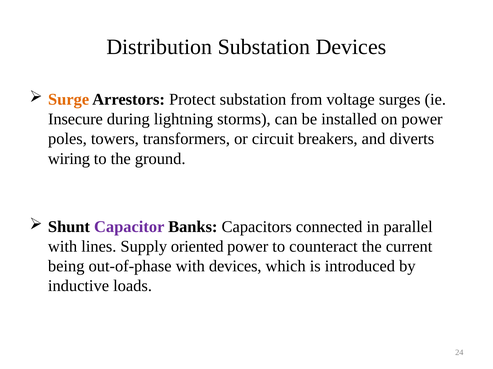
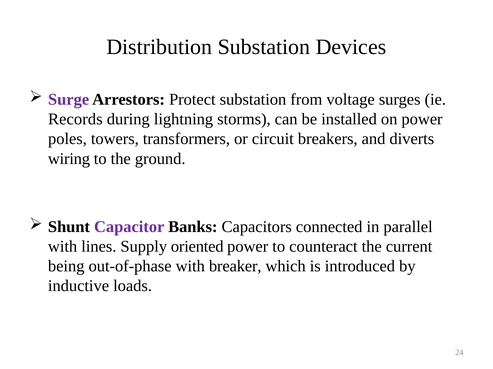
Surge colour: orange -> purple
Insecure: Insecure -> Records
with devices: devices -> breaker
